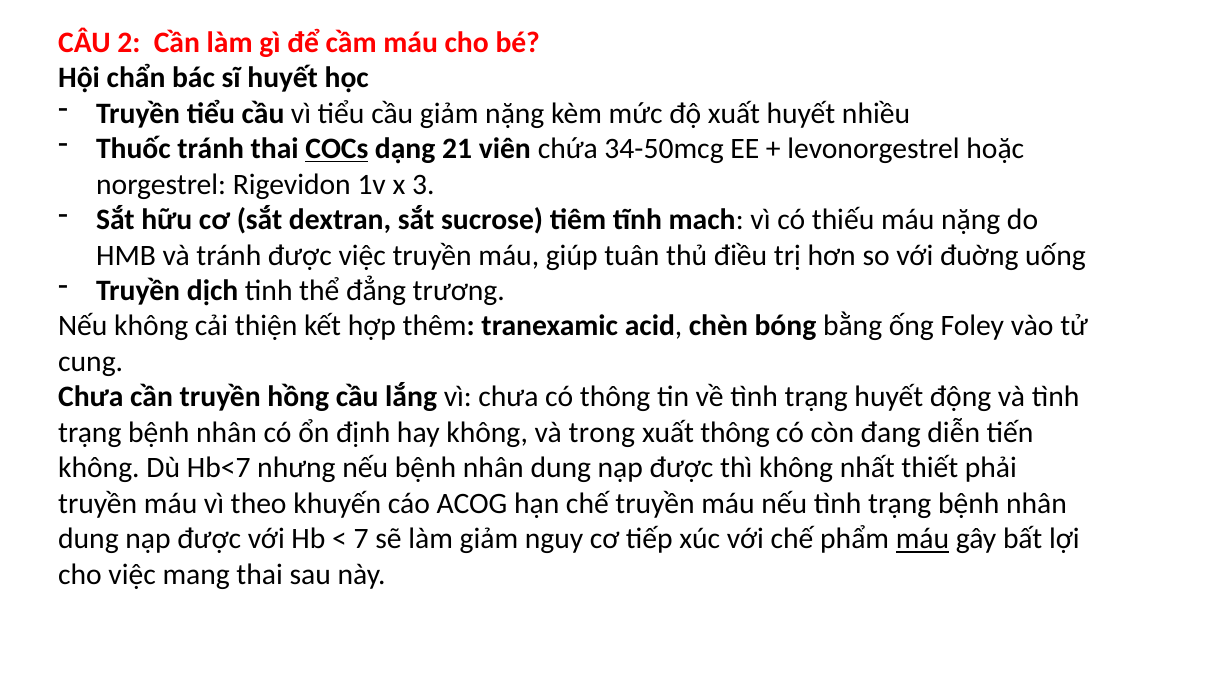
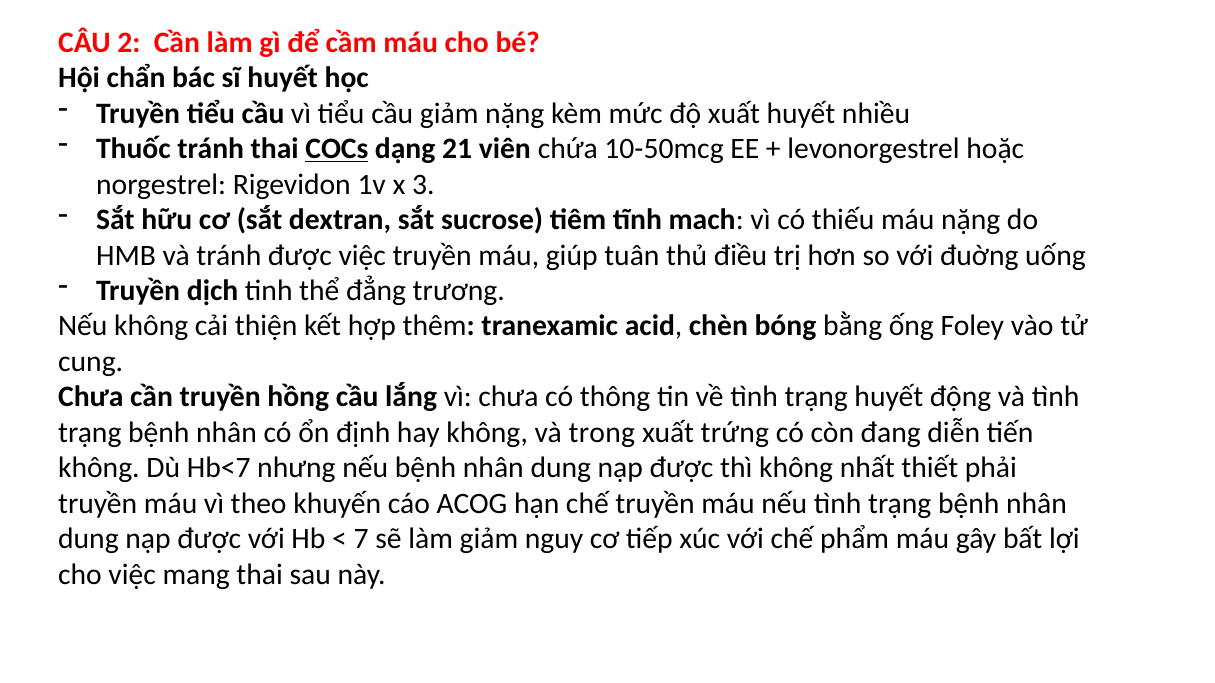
34-50mcg: 34-50mcg -> 10-50mcg
xuất thông: thông -> trứng
máu at (922, 539) underline: present -> none
